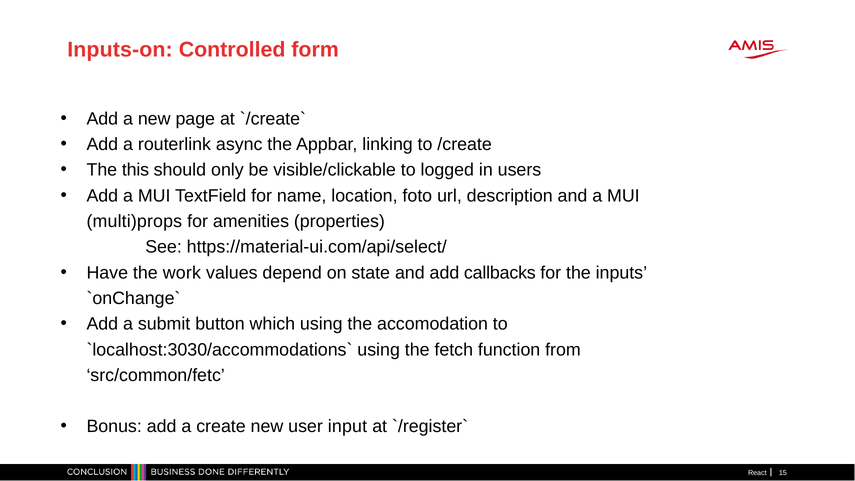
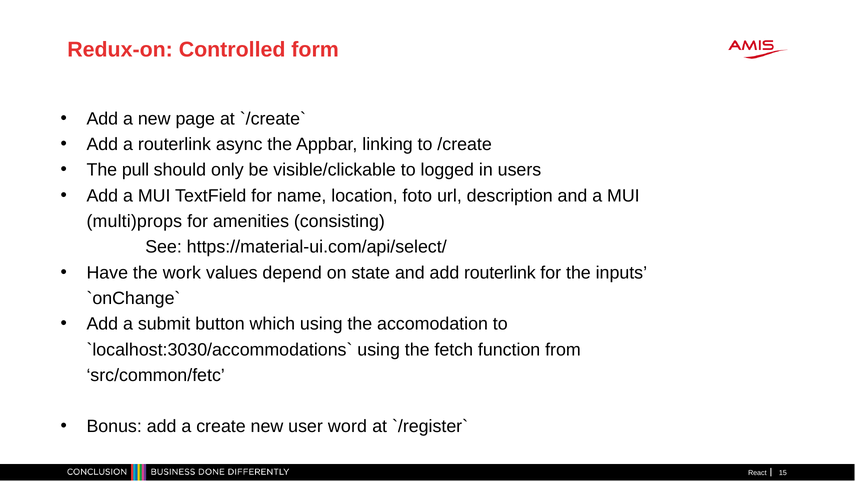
Inputs-on: Inputs-on -> Redux-on
this: this -> pull
properties: properties -> consisting
add callbacks: callbacks -> routerlink
input: input -> word
